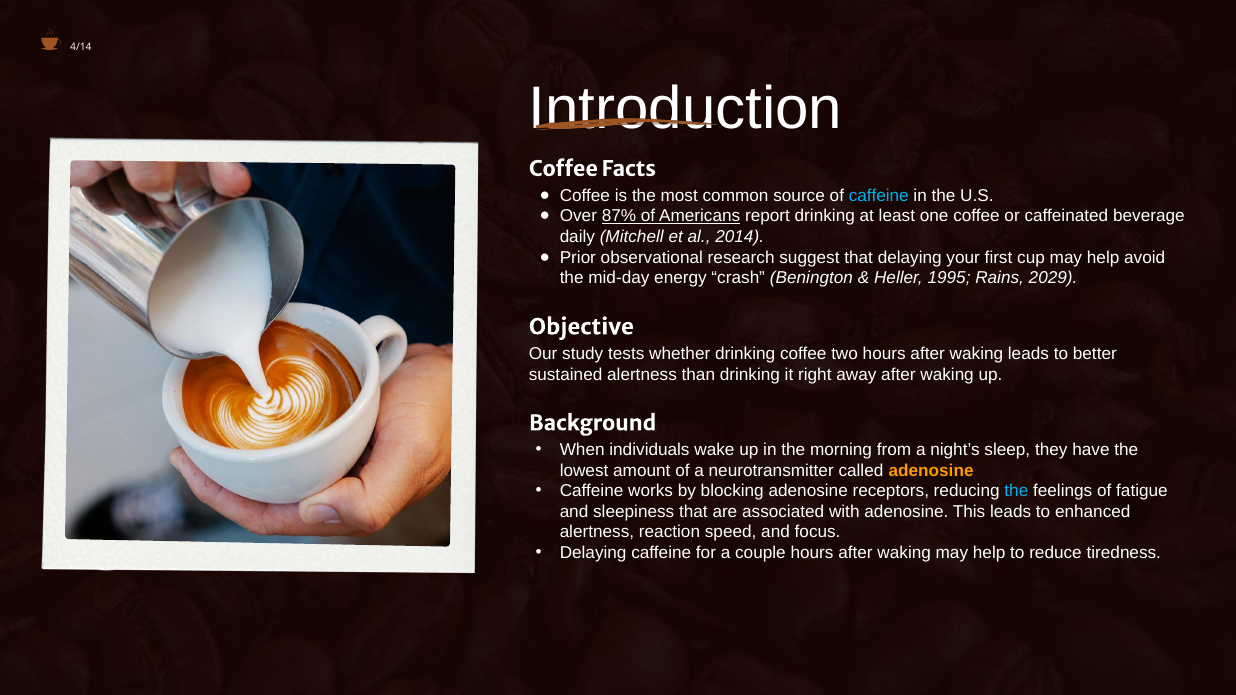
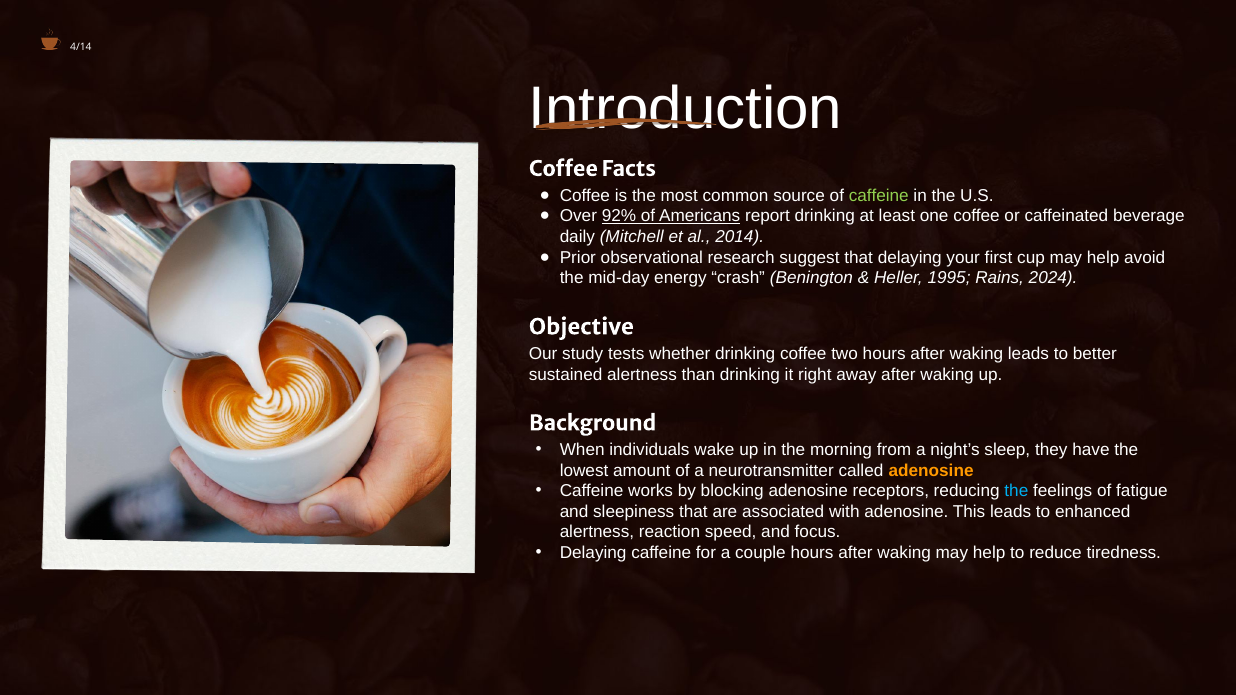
caffeine at (879, 196) colour: light blue -> light green
87%: 87% -> 92%
2029: 2029 -> 2024
